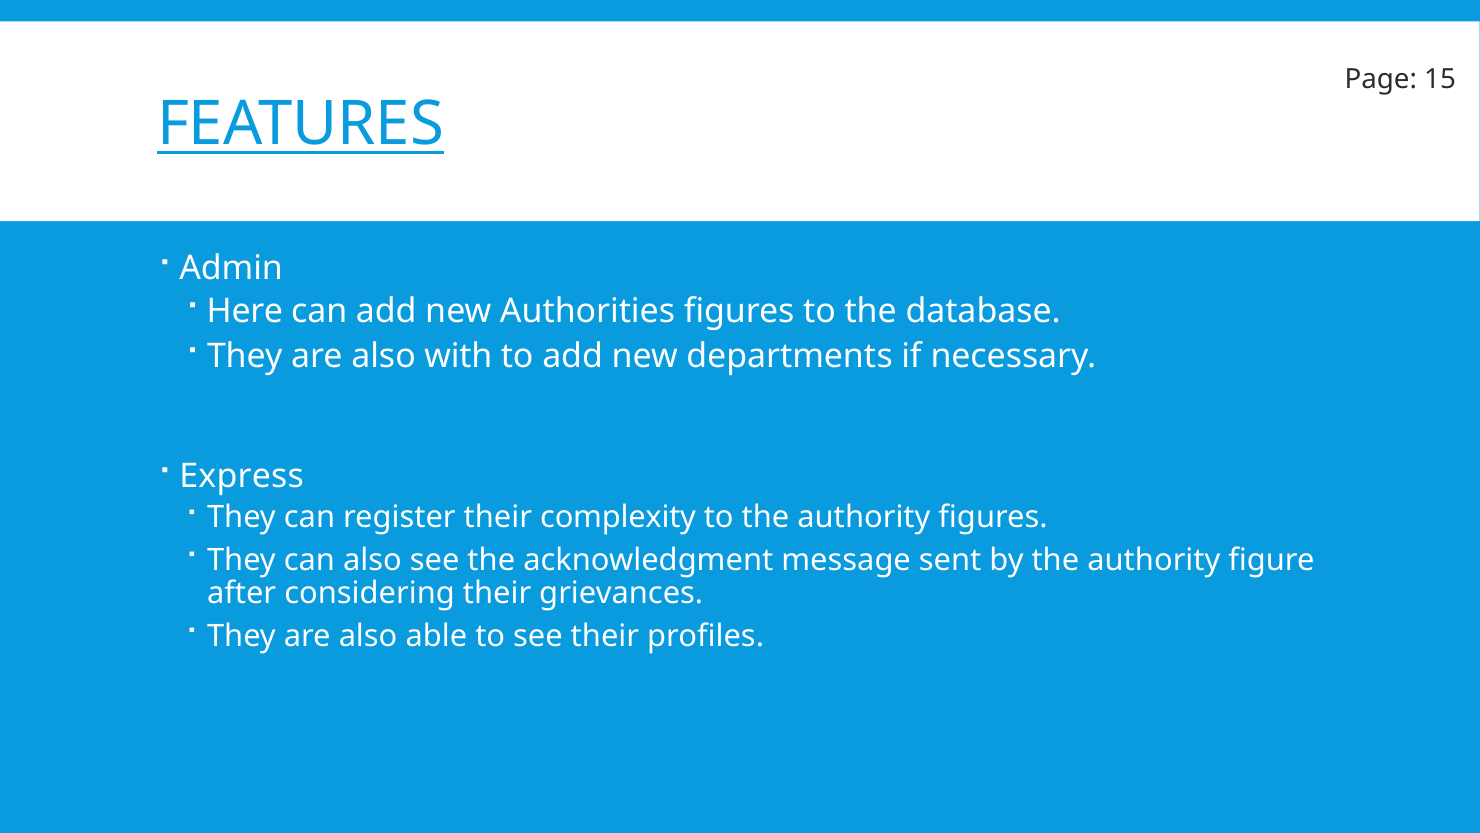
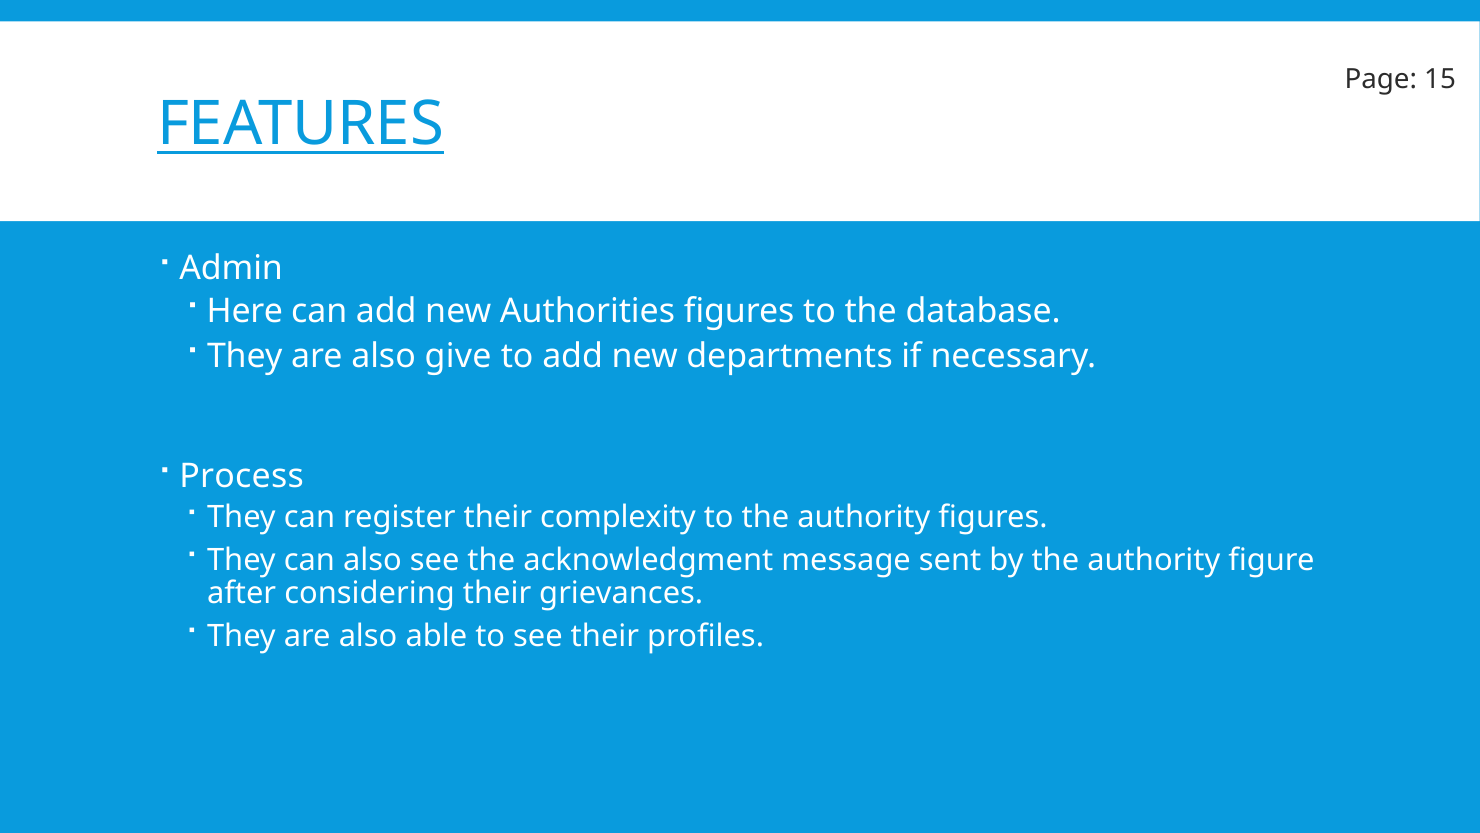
with: with -> give
Express: Express -> Process
